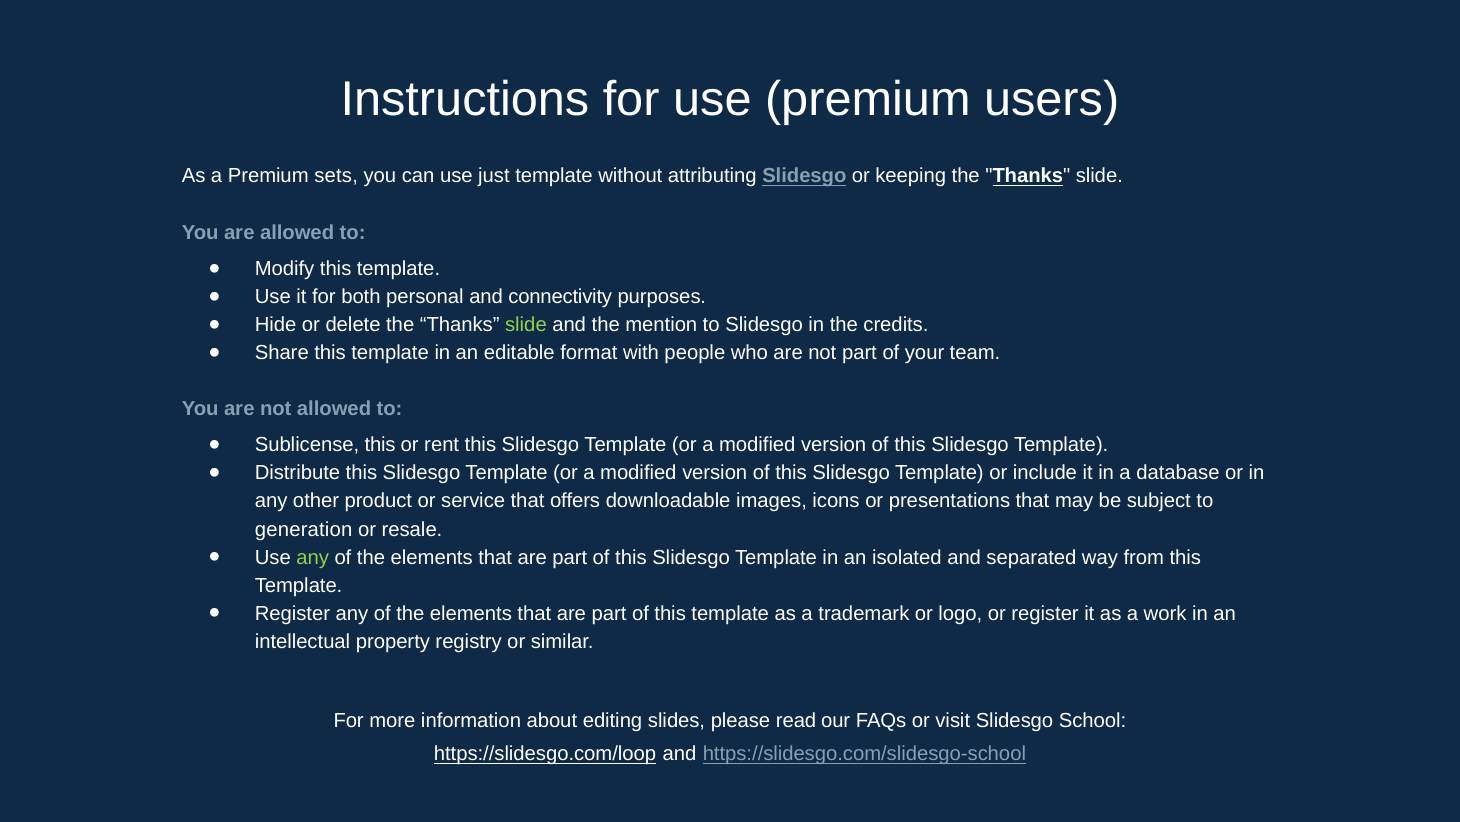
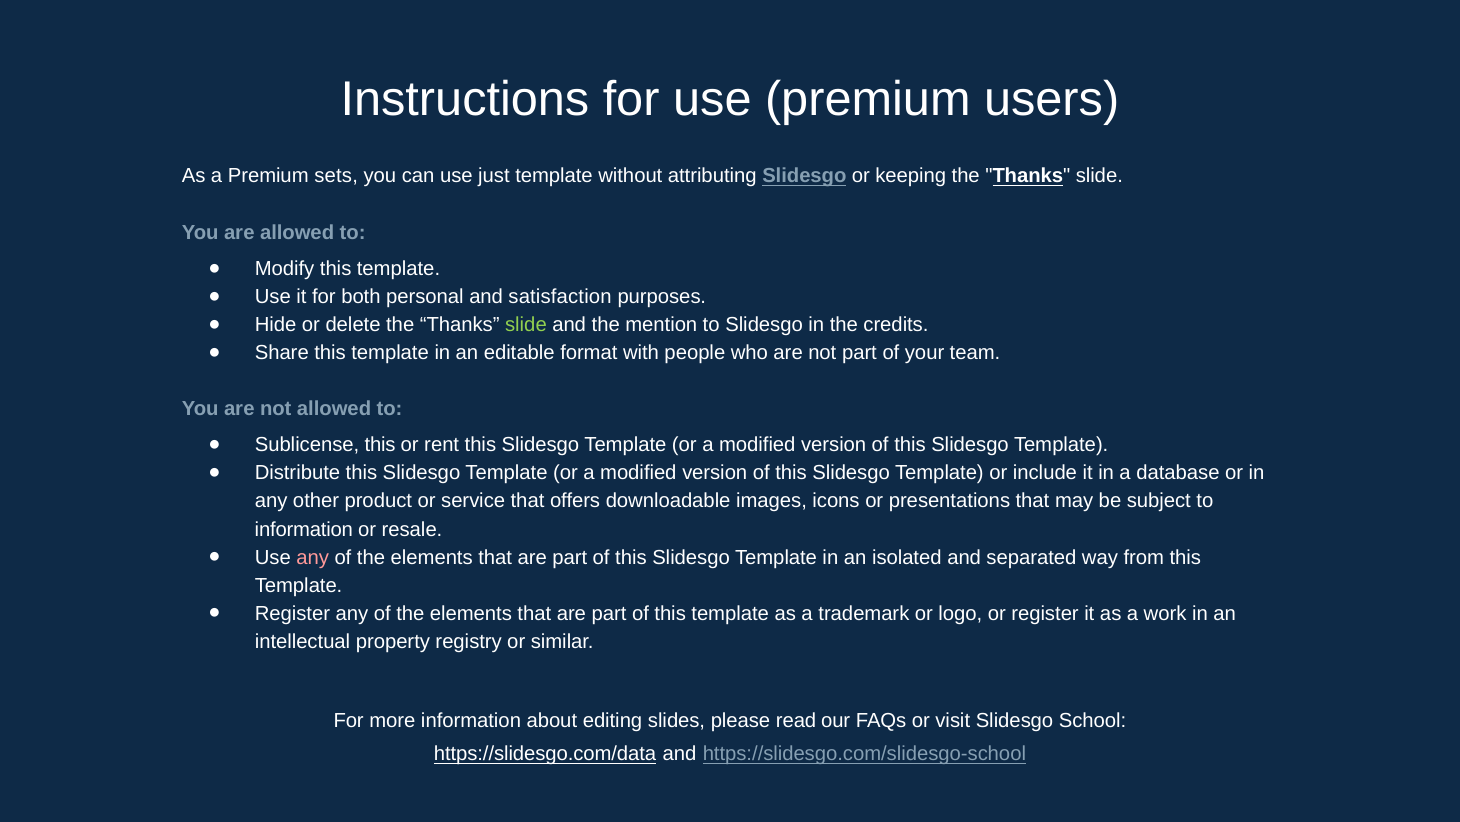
connectivity: connectivity -> satisfaction
generation at (304, 529): generation -> information
any at (313, 557) colour: light green -> pink
https://slidesgo.com/loop: https://slidesgo.com/loop -> https://slidesgo.com/data
